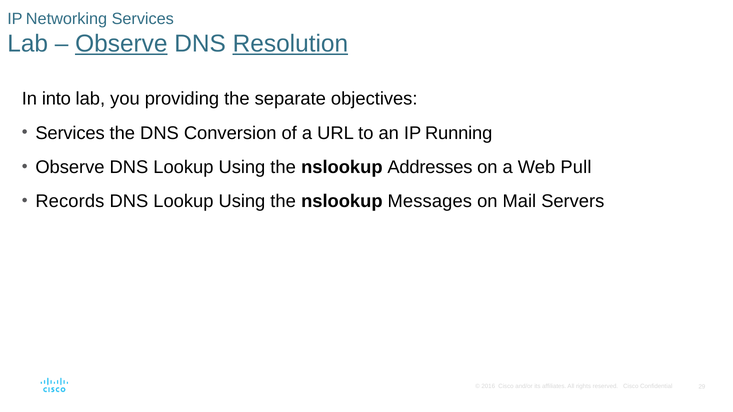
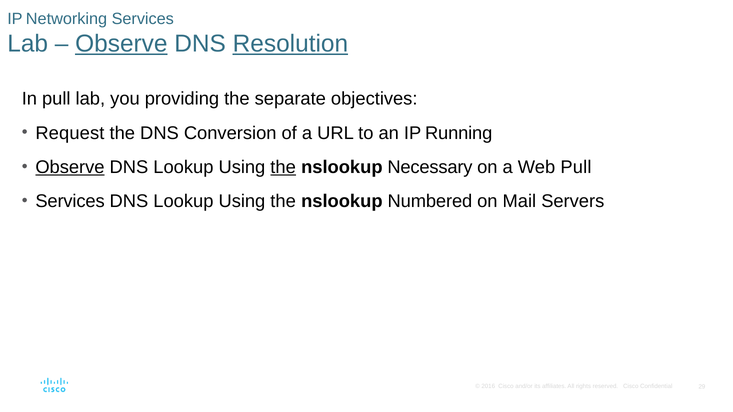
In into: into -> pull
Services at (70, 133): Services -> Request
Observe at (70, 167) underline: none -> present
the at (283, 167) underline: none -> present
Addresses: Addresses -> Necessary
Records at (70, 202): Records -> Services
Messages: Messages -> Numbered
